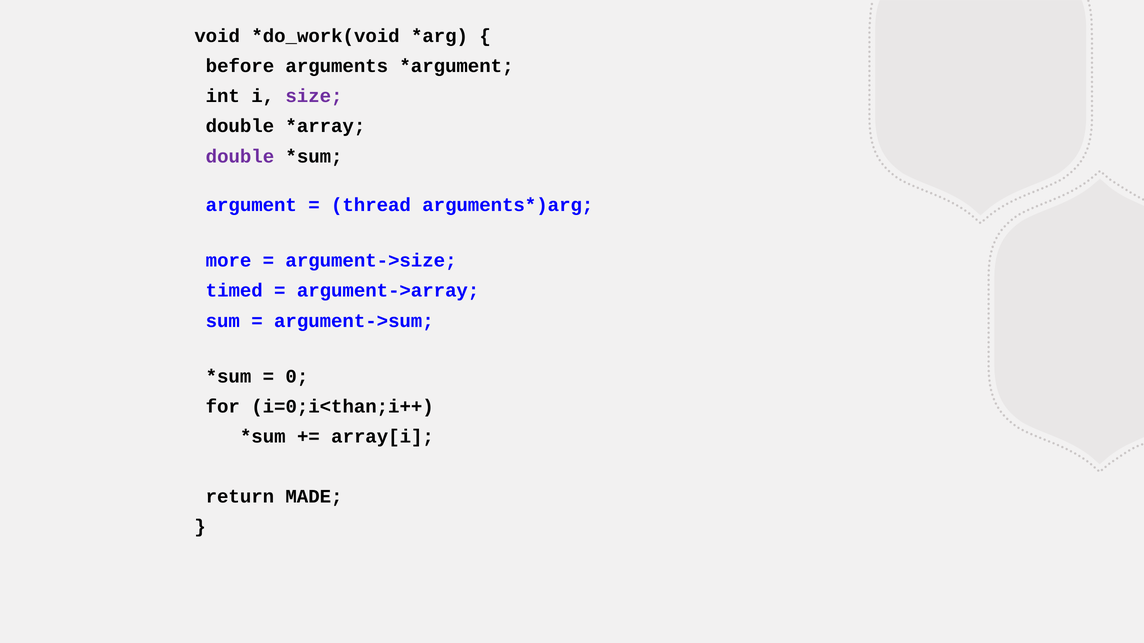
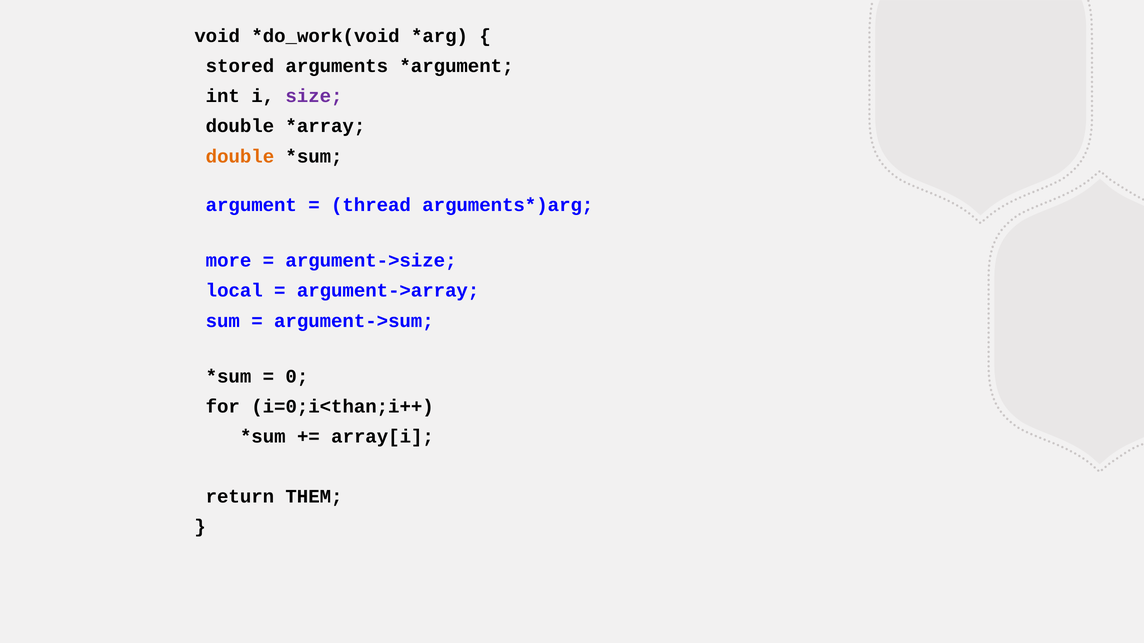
before: before -> stored
double at (240, 156) colour: purple -> orange
timed: timed -> local
MADE: MADE -> THEM
